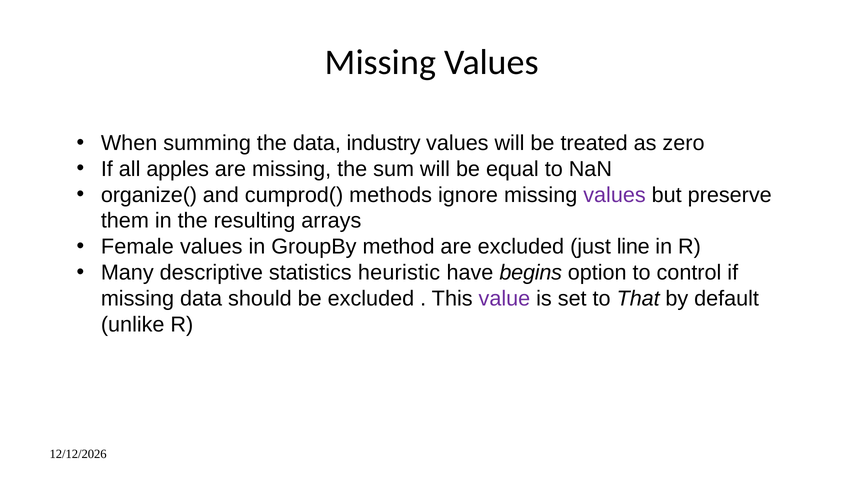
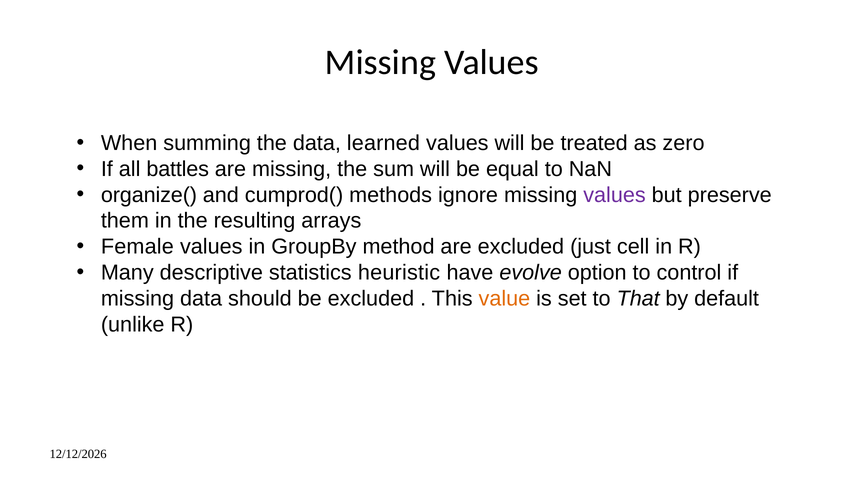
industry: industry -> learned
apples: apples -> battles
line: line -> cell
begins: begins -> evolve
value colour: purple -> orange
